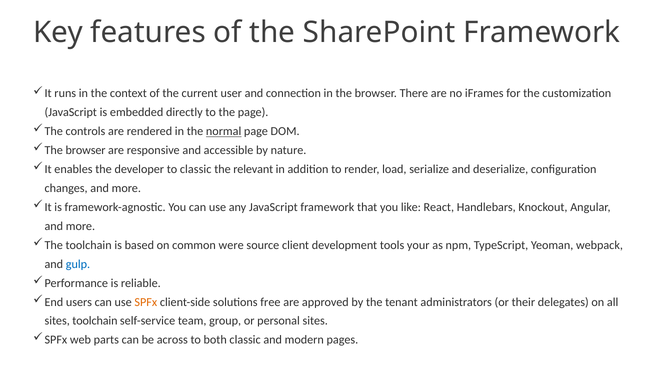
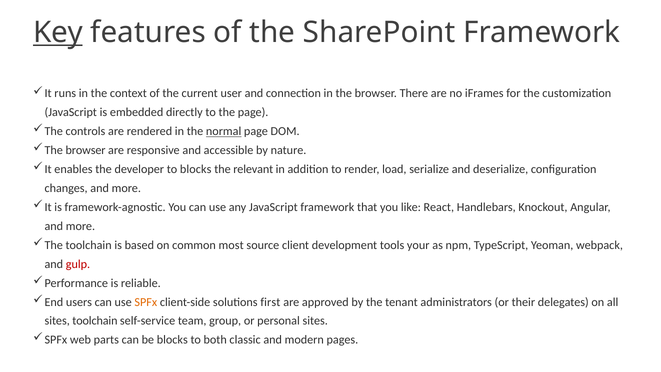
Key underline: none -> present
to classic: classic -> blocks
were: were -> most
gulp colour: blue -> red
free: free -> first
be across: across -> blocks
